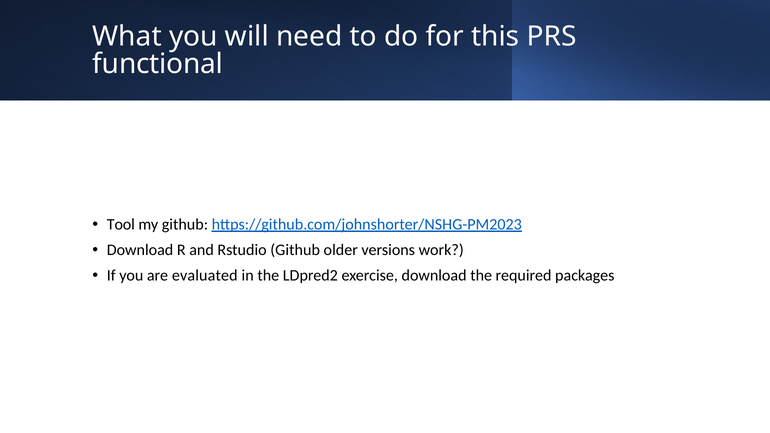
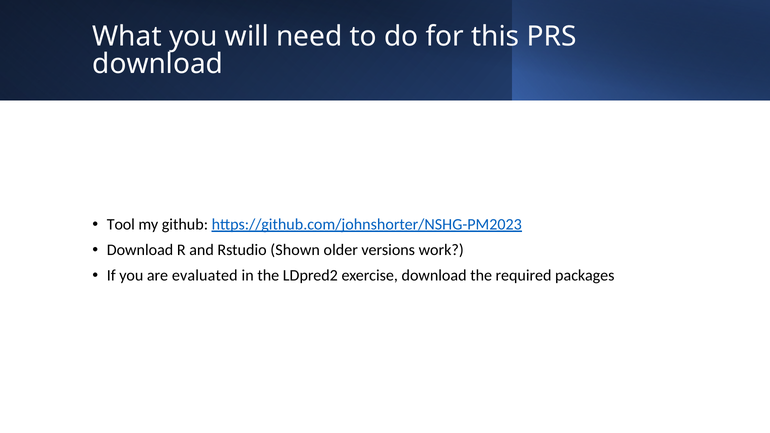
functional at (158, 64): functional -> download
Rstudio Github: Github -> Shown
